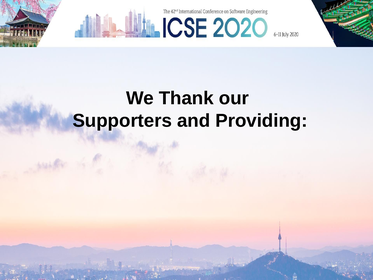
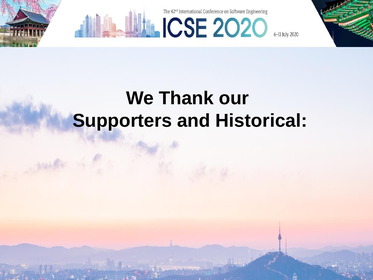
Providing: Providing -> Historical
